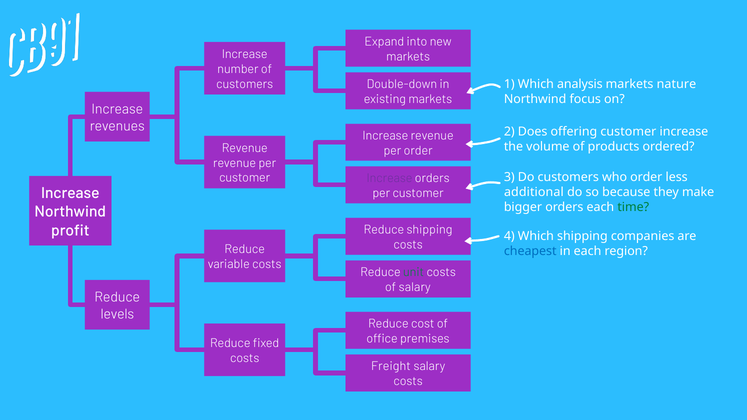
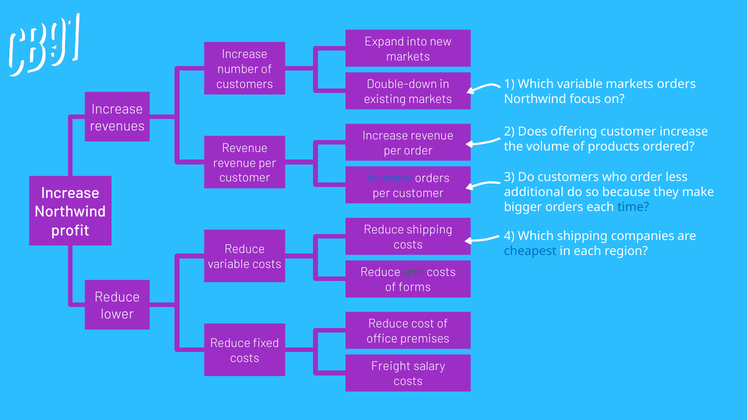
Which analysis: analysis -> variable
markets nature: nature -> orders
Increase at (389, 178) colour: purple -> blue
time colour: green -> blue
of salary: salary -> forms
levels: levels -> lower
